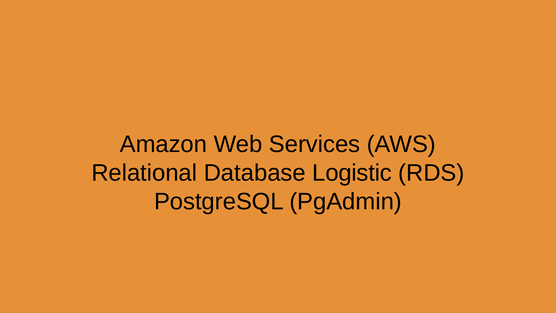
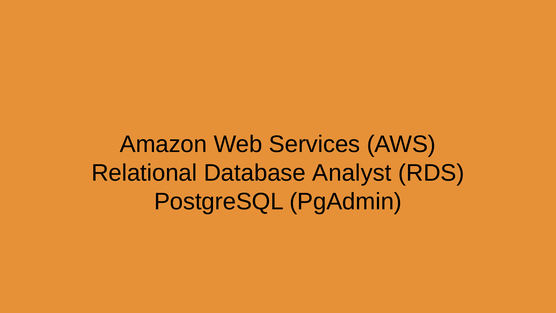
Logistic: Logistic -> Analyst
